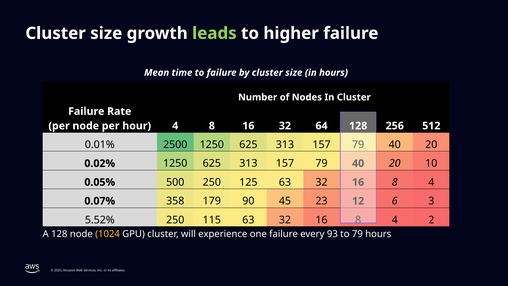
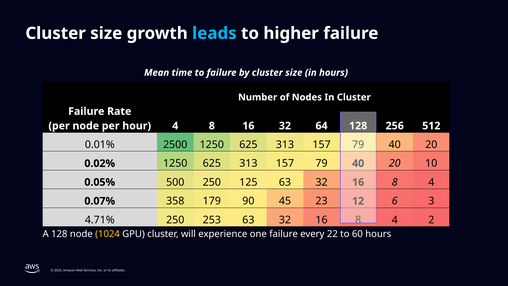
leads colour: light green -> light blue
5.52%: 5.52% -> 4.71%
115: 115 -> 253
93: 93 -> 22
to 79: 79 -> 60
